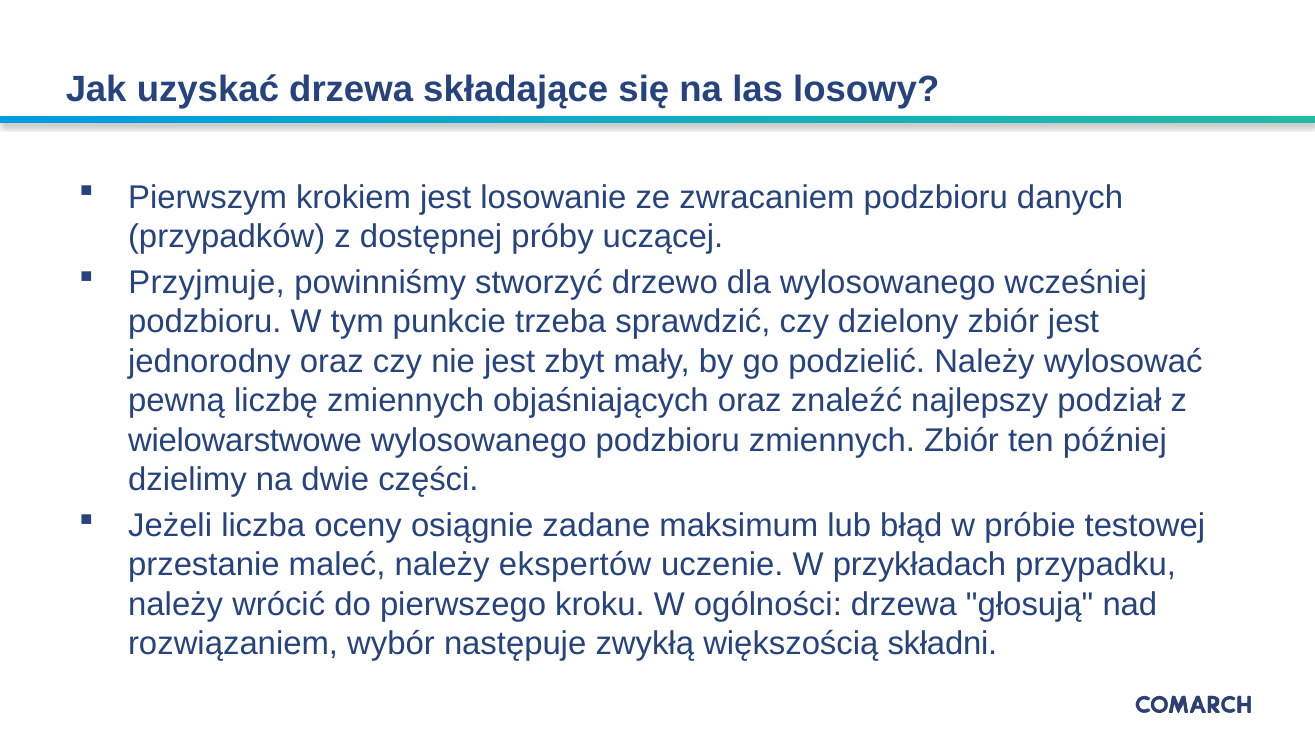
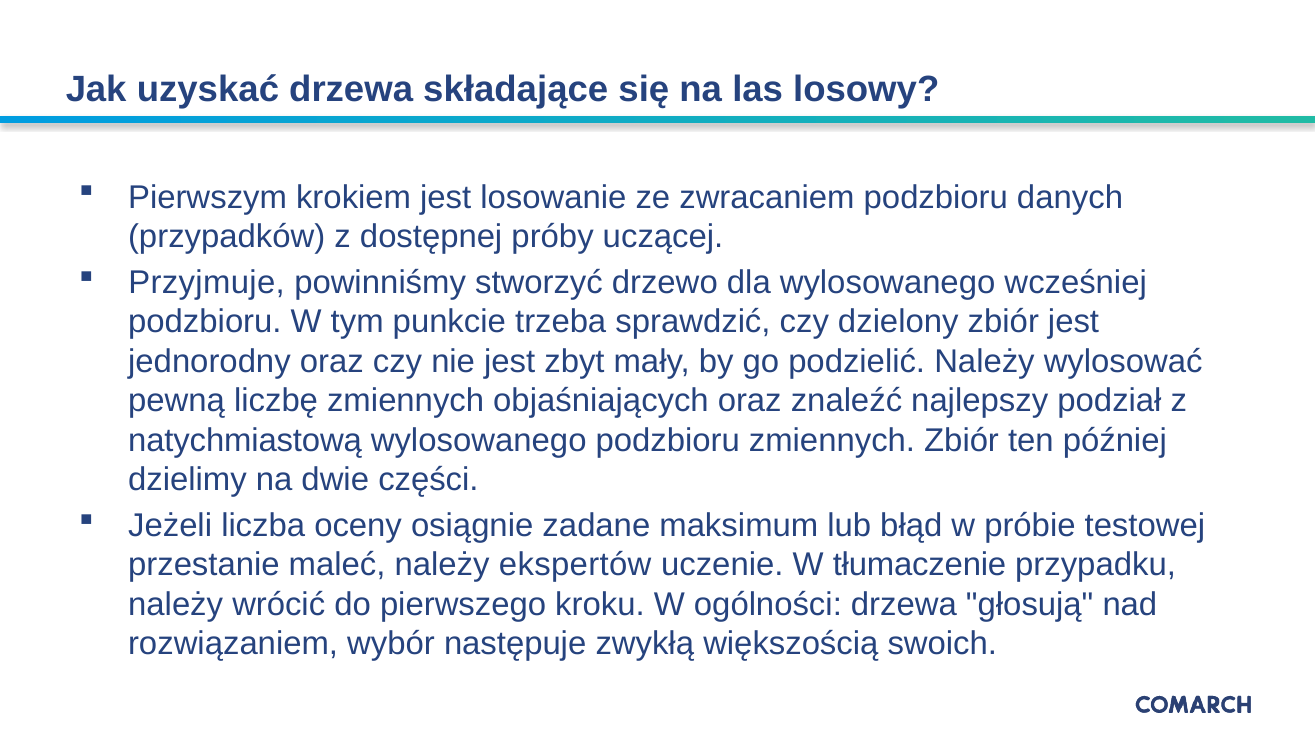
wielowarstwowe: wielowarstwowe -> natychmiastową
przykładach: przykładach -> tłumaczenie
składni: składni -> swoich
